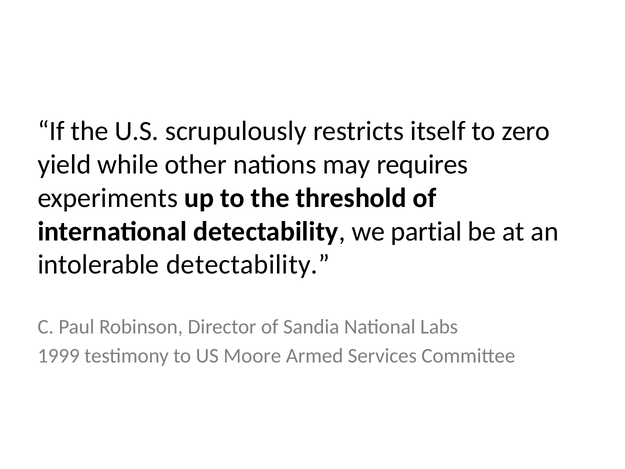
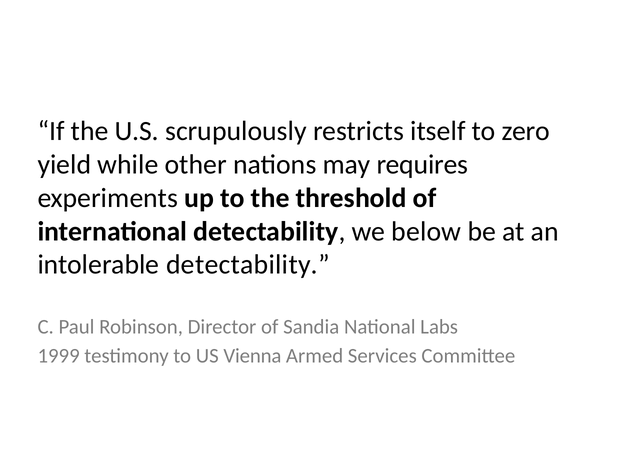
partial: partial -> below
Moore: Moore -> Vienna
